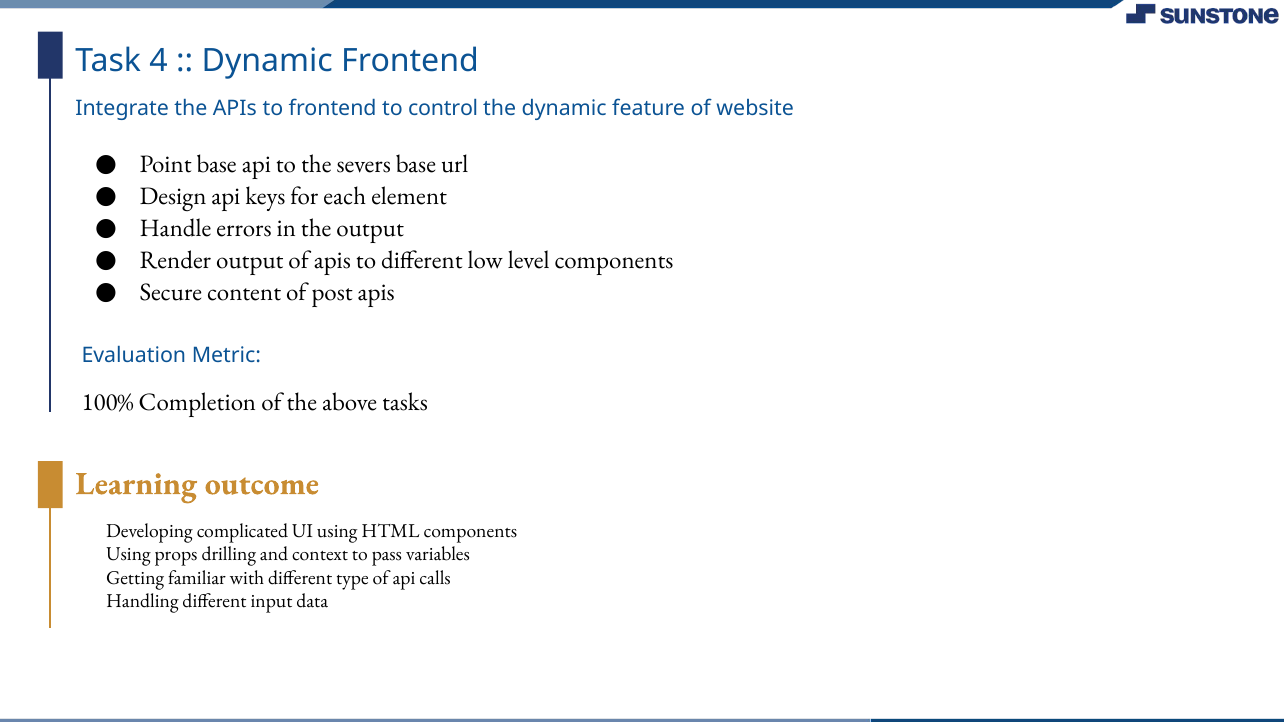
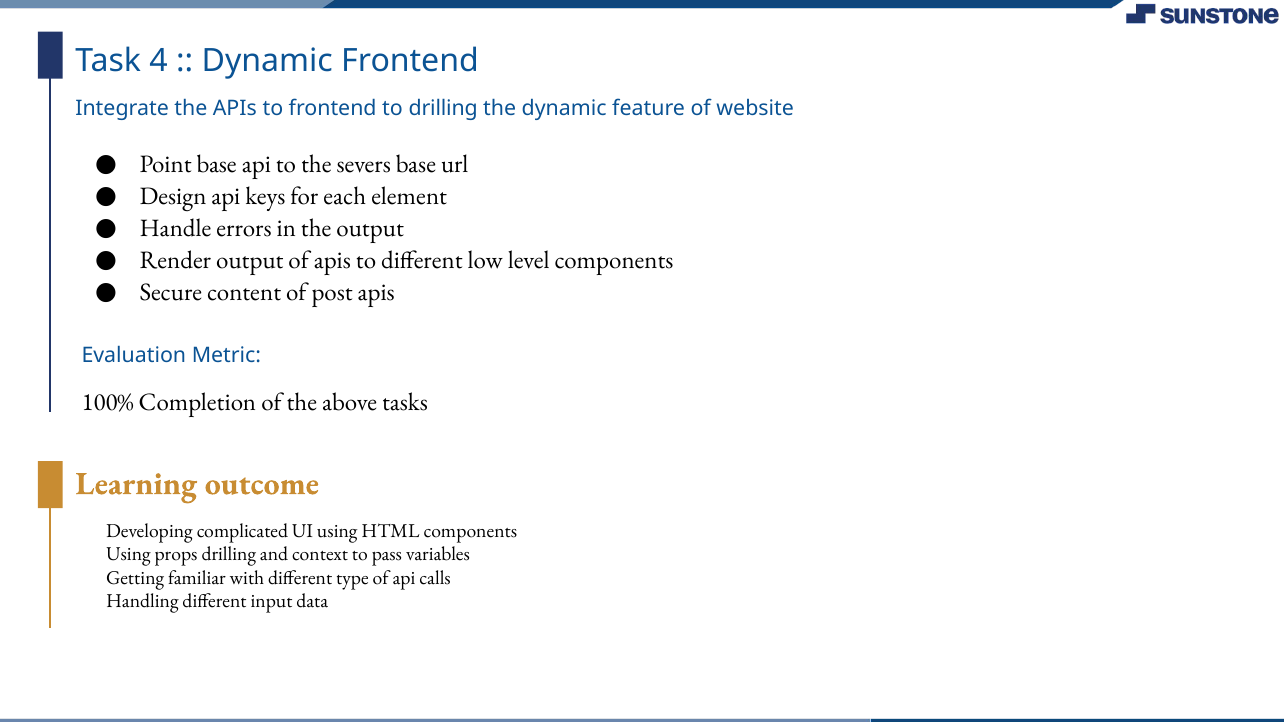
to control: control -> drilling
